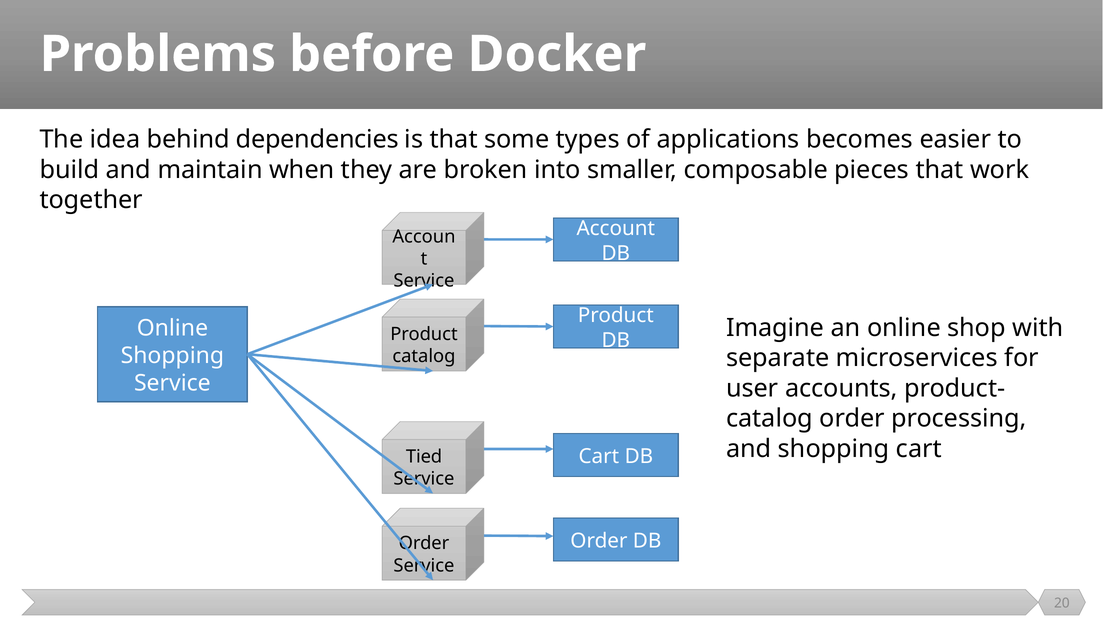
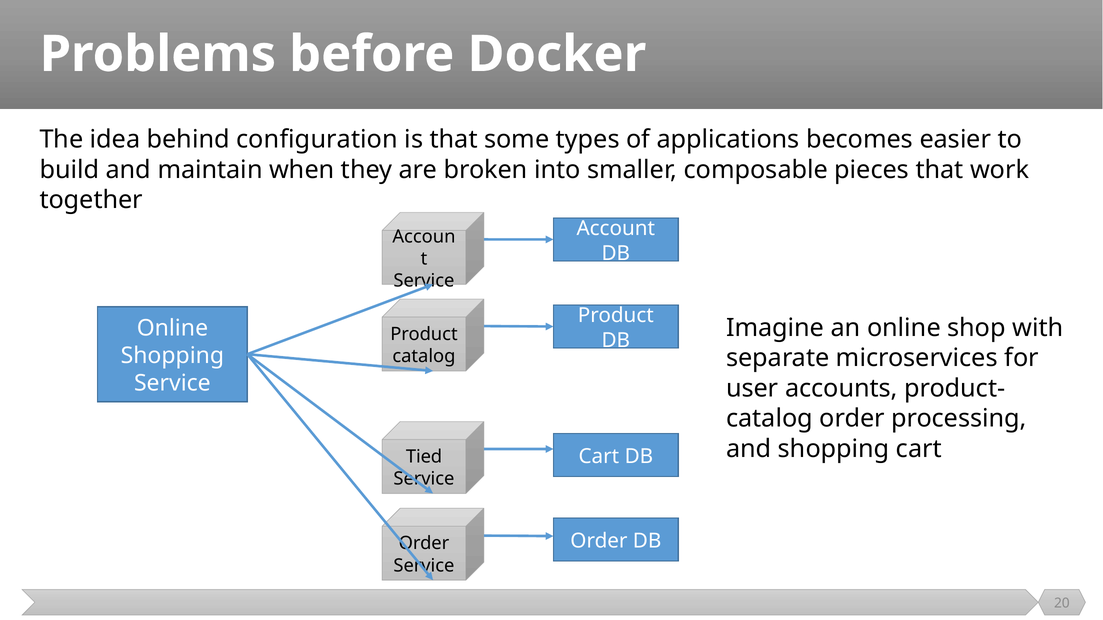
dependencies: dependencies -> configuration
